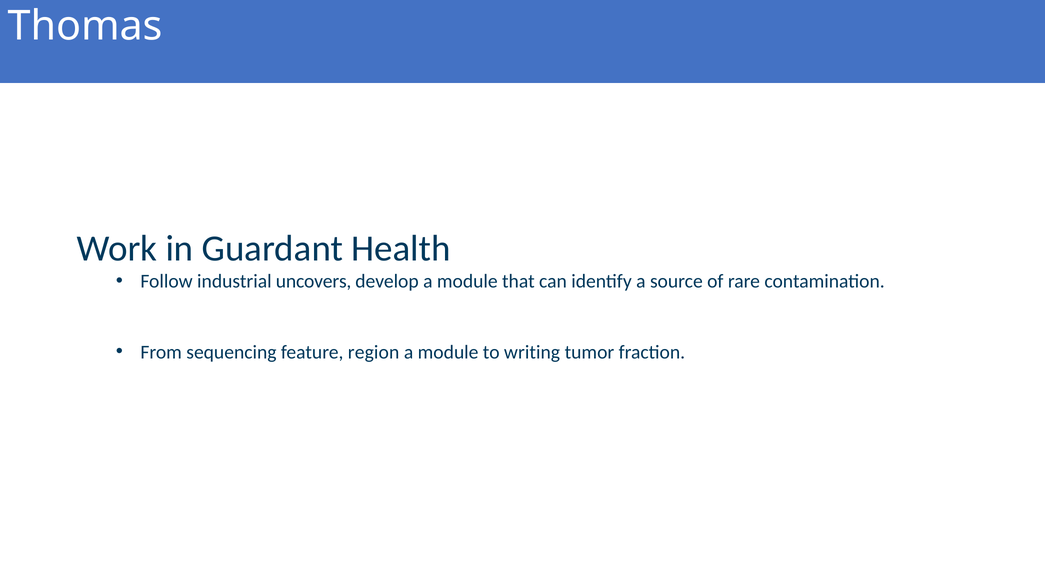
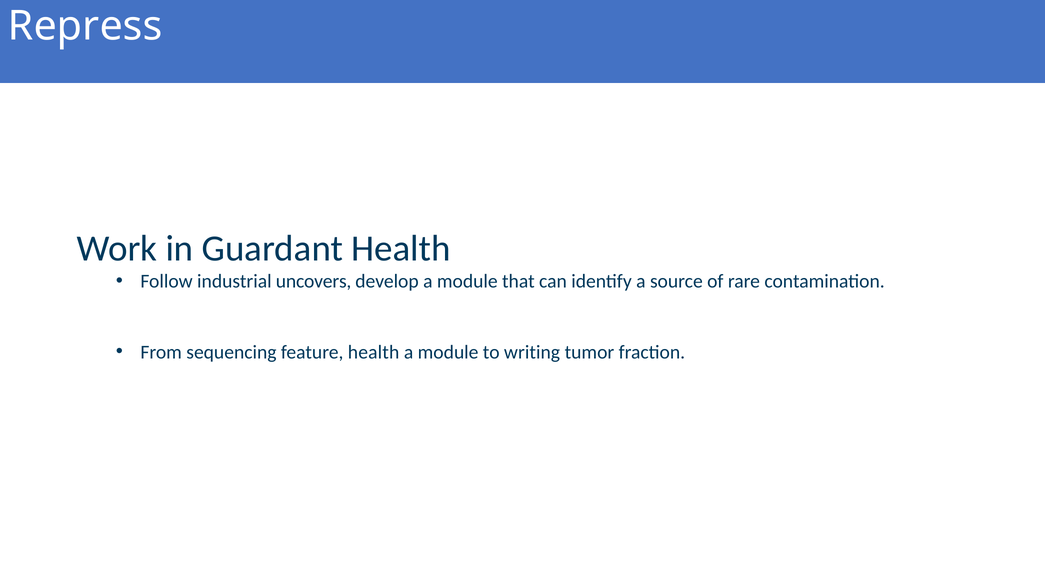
Thomas: Thomas -> Repress
feature region: region -> health
